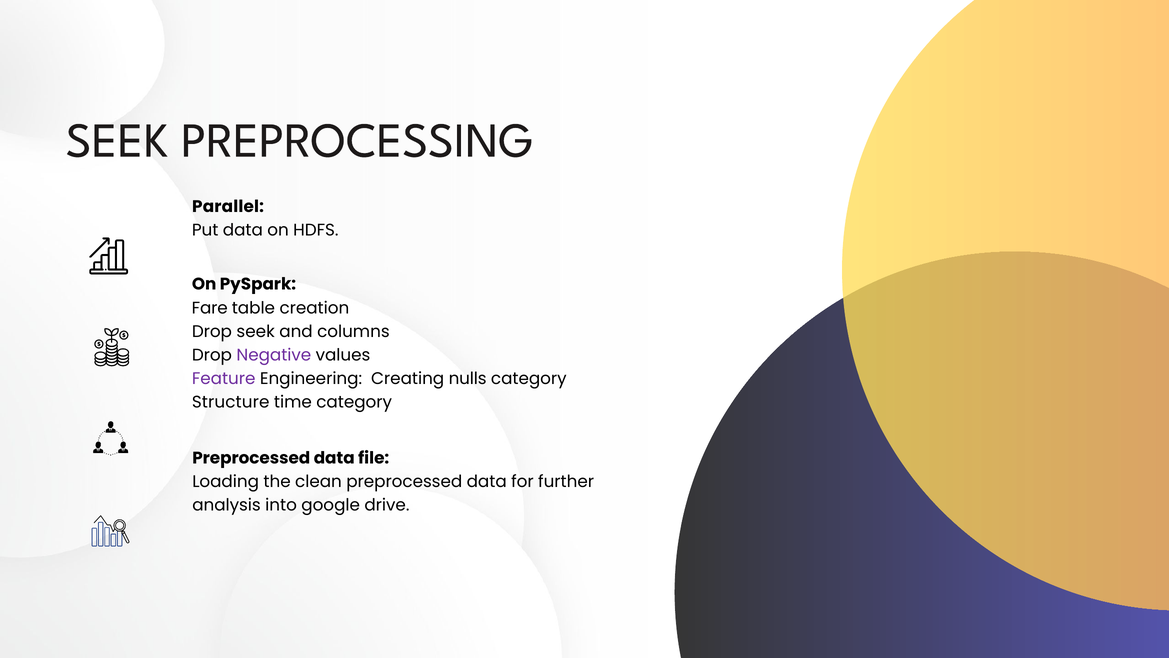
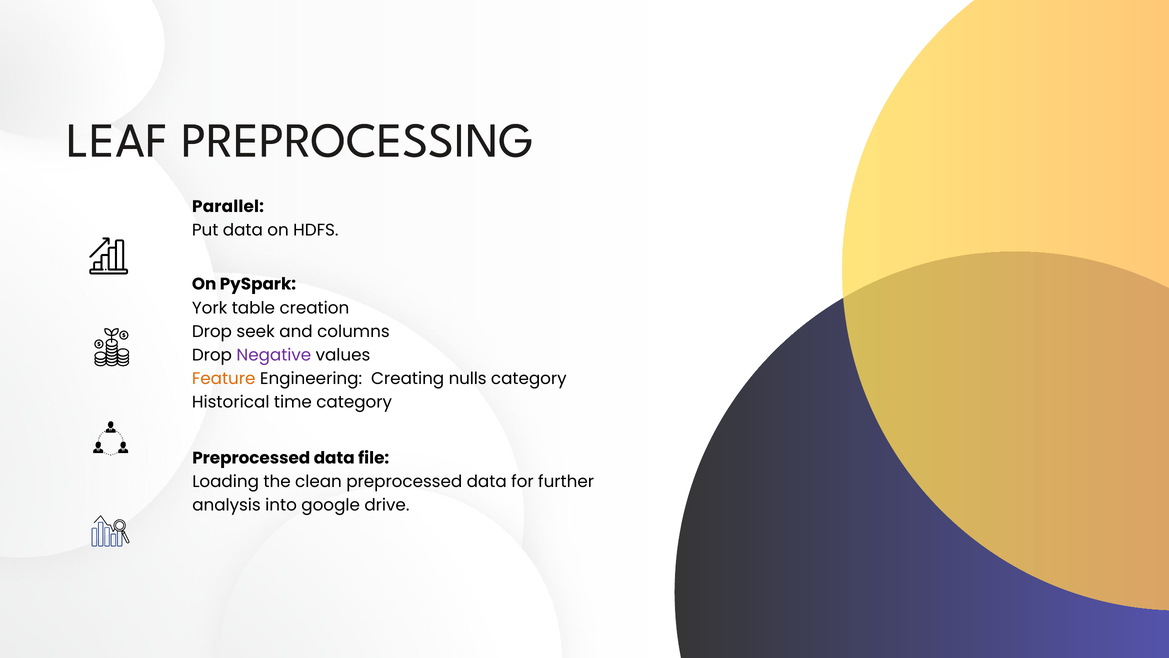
SEEK at (117, 141): SEEK -> LEAF
Fare: Fare -> York
Feature colour: purple -> orange
Structure: Structure -> Historical
